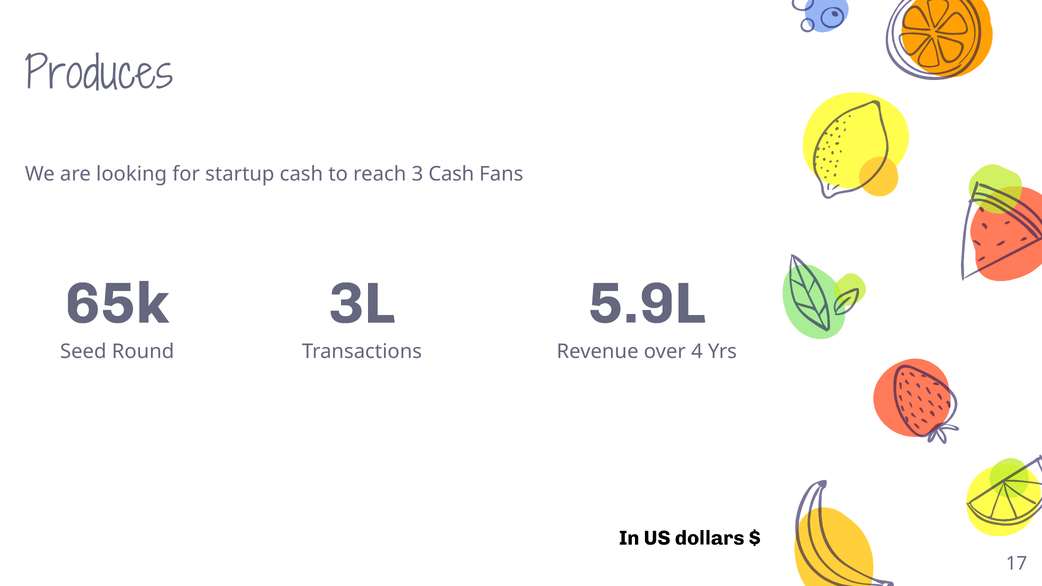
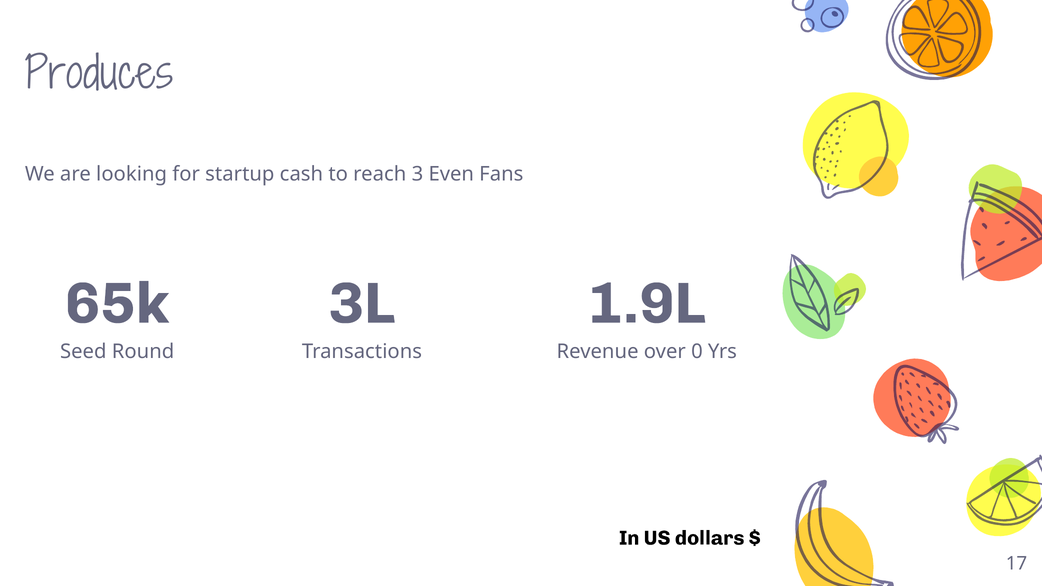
3 Cash: Cash -> Even
5.9L: 5.9L -> 1.9L
4: 4 -> 0
